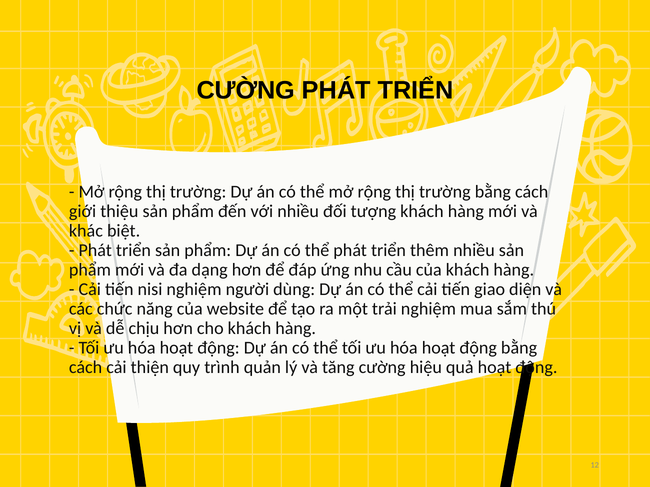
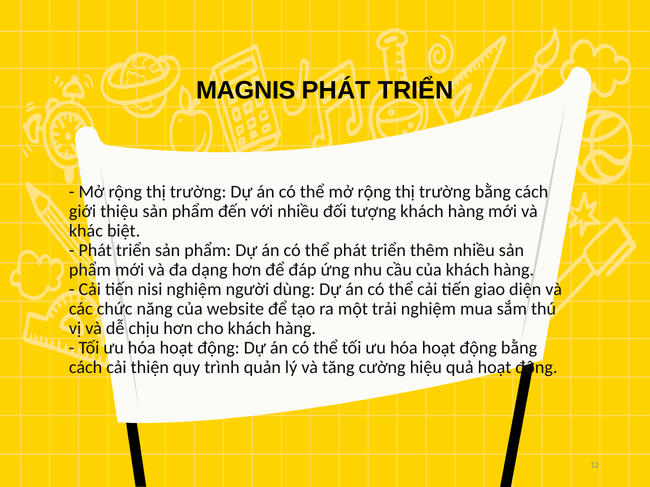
CƯỜNG at (246, 91): CƯỜNG -> MAGNIS
